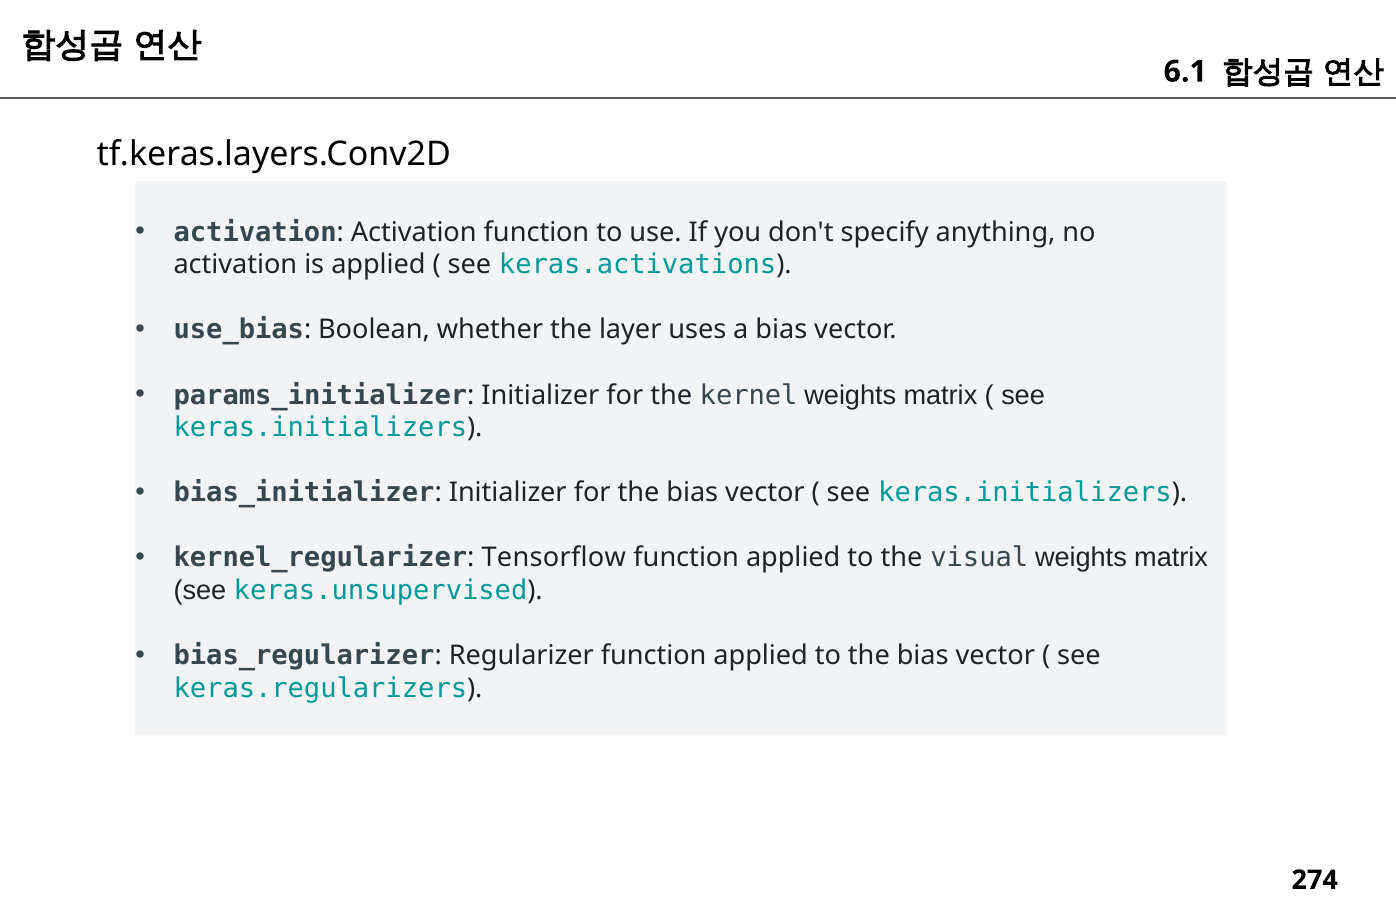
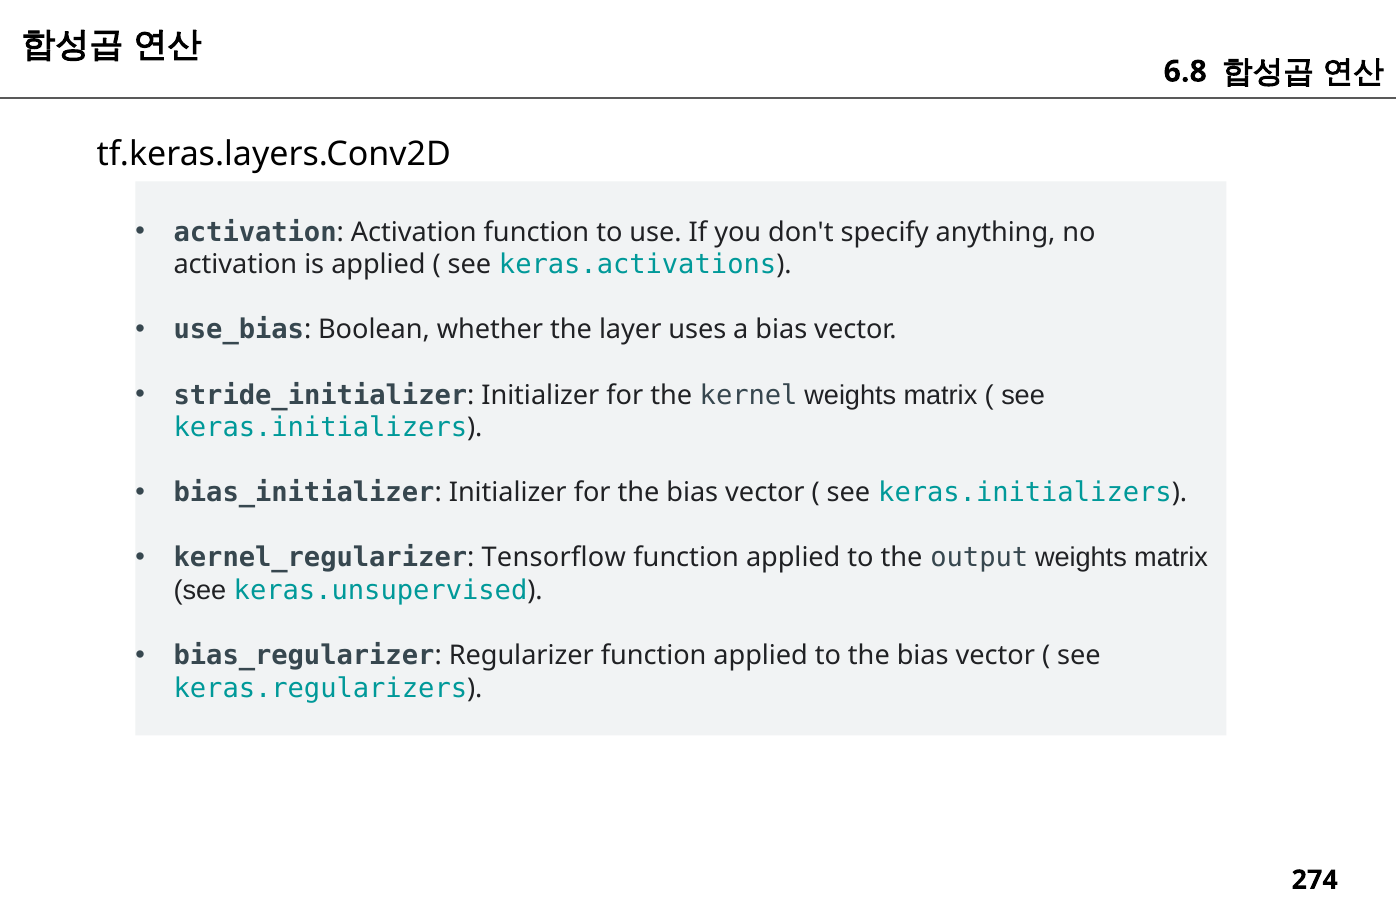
6.1: 6.1 -> 6.8
params_initializer: params_initializer -> stride_initializer
visual: visual -> output
